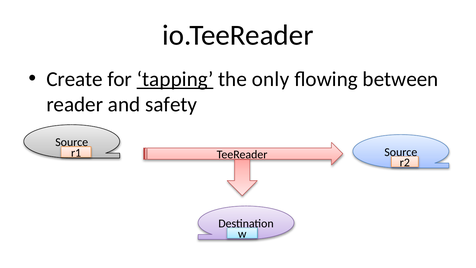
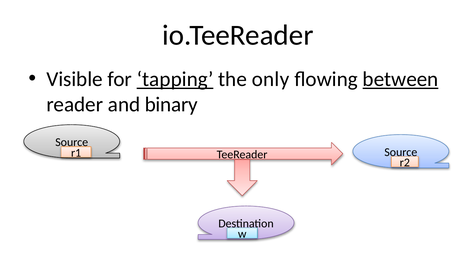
Create: Create -> Visible
between underline: none -> present
safety: safety -> binary
